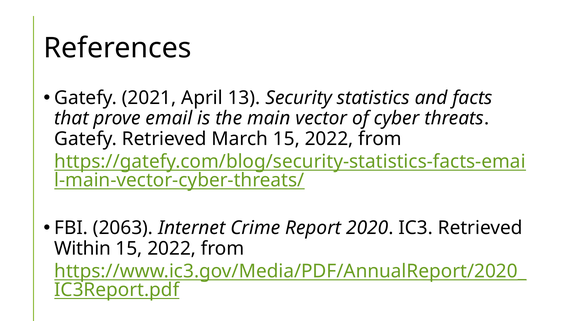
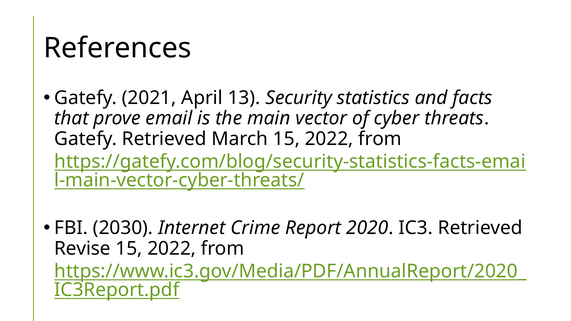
2063: 2063 -> 2030
Within: Within -> Revise
